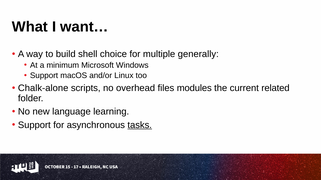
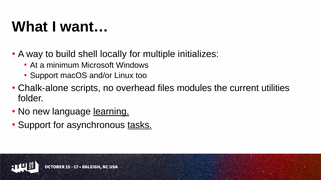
choice: choice -> locally
generally: generally -> initializes
related: related -> utilities
learning underline: none -> present
